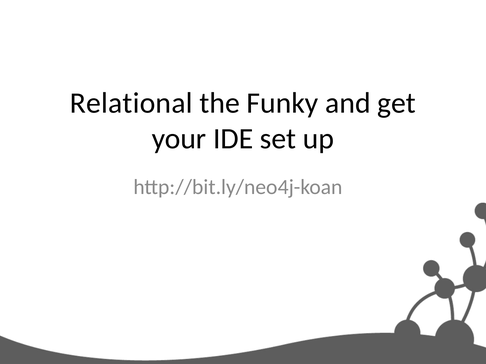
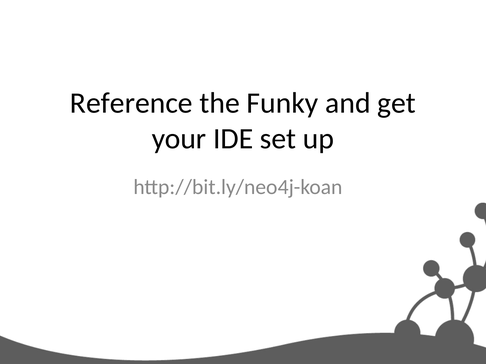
Relational: Relational -> Reference
